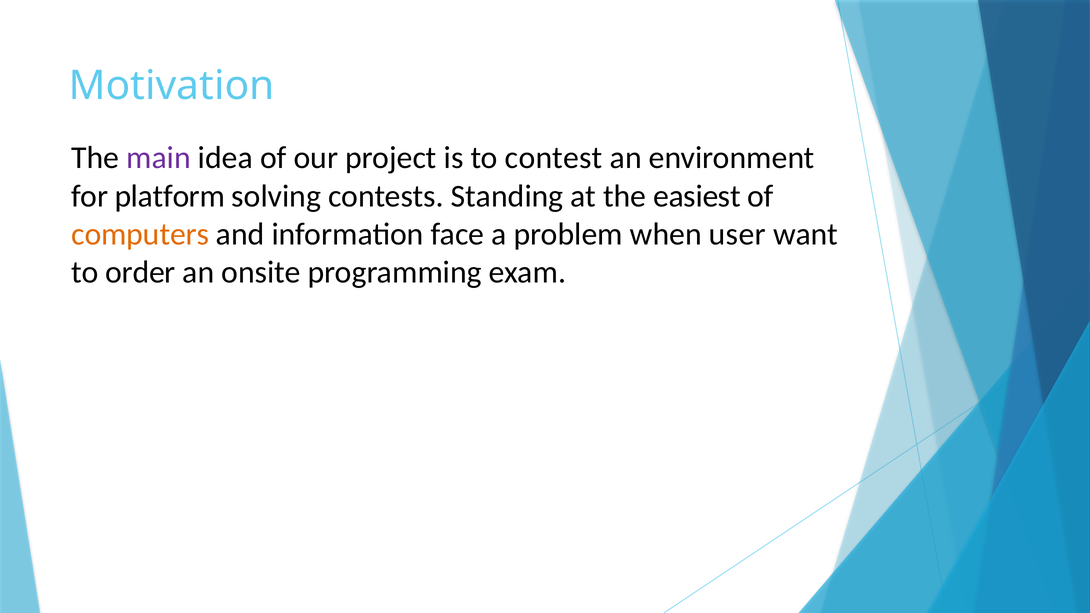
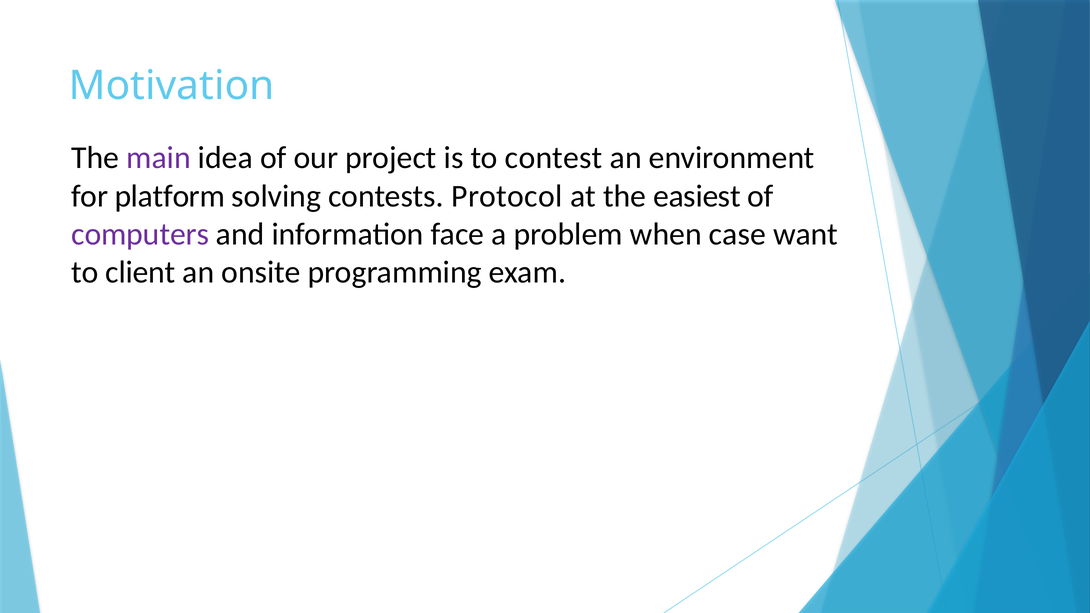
Standing: Standing -> Protocol
computers colour: orange -> purple
user: user -> case
order: order -> client
